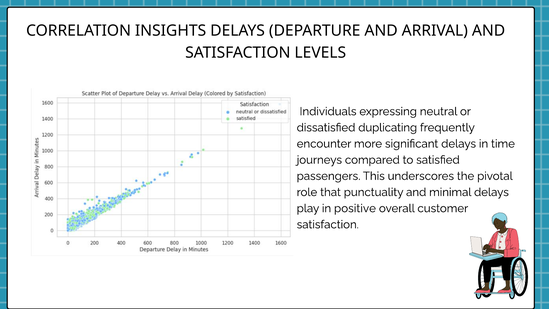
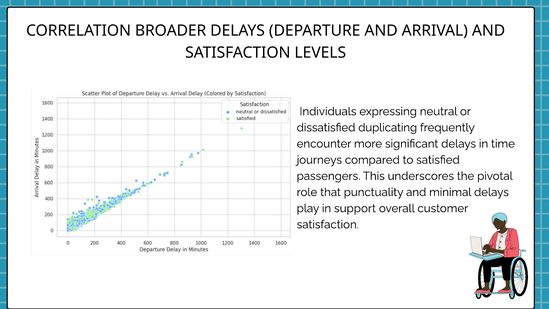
INSIGHTS: INSIGHTS -> BROADER
positive: positive -> support
